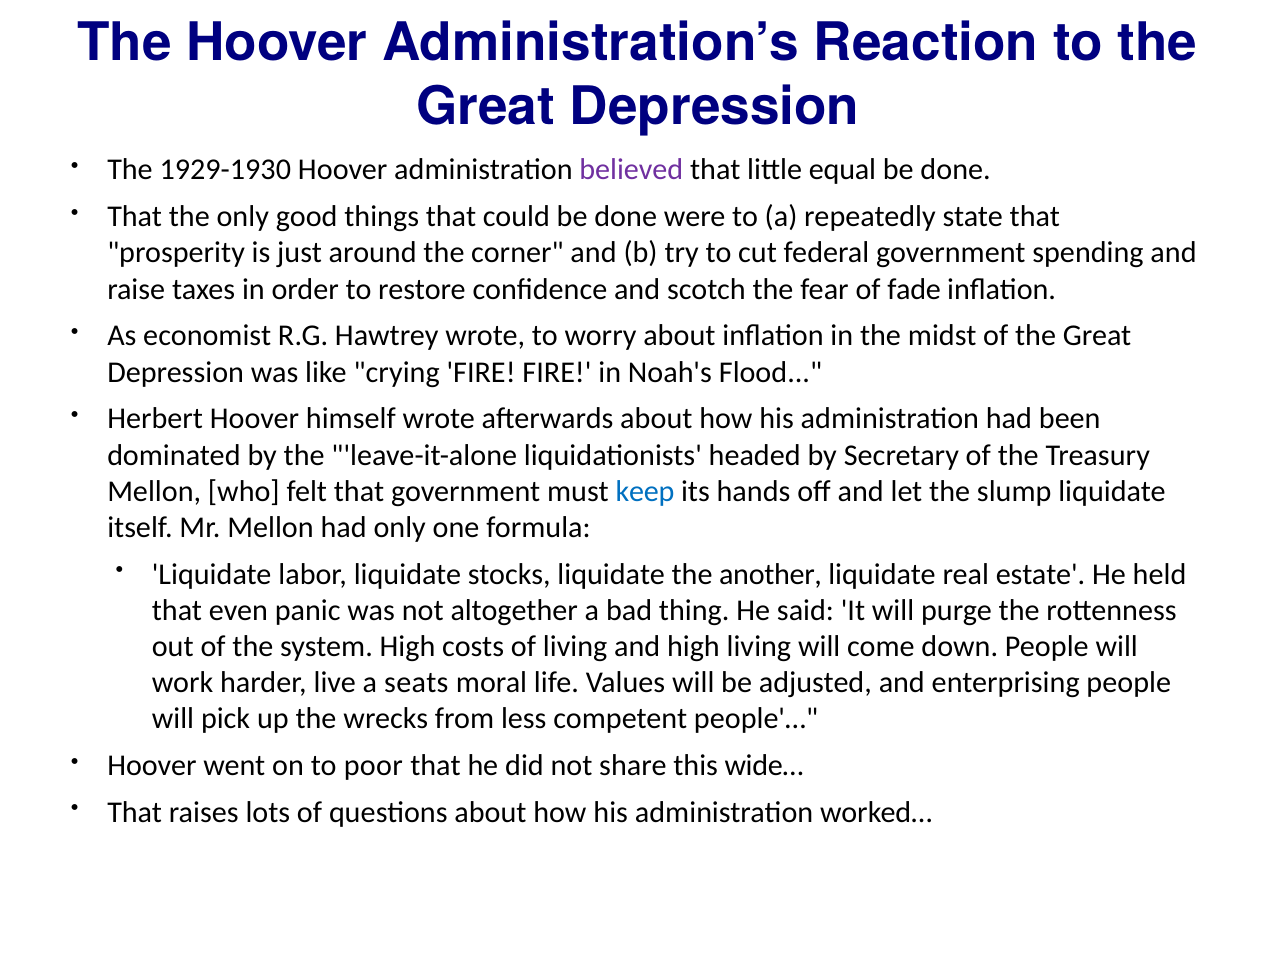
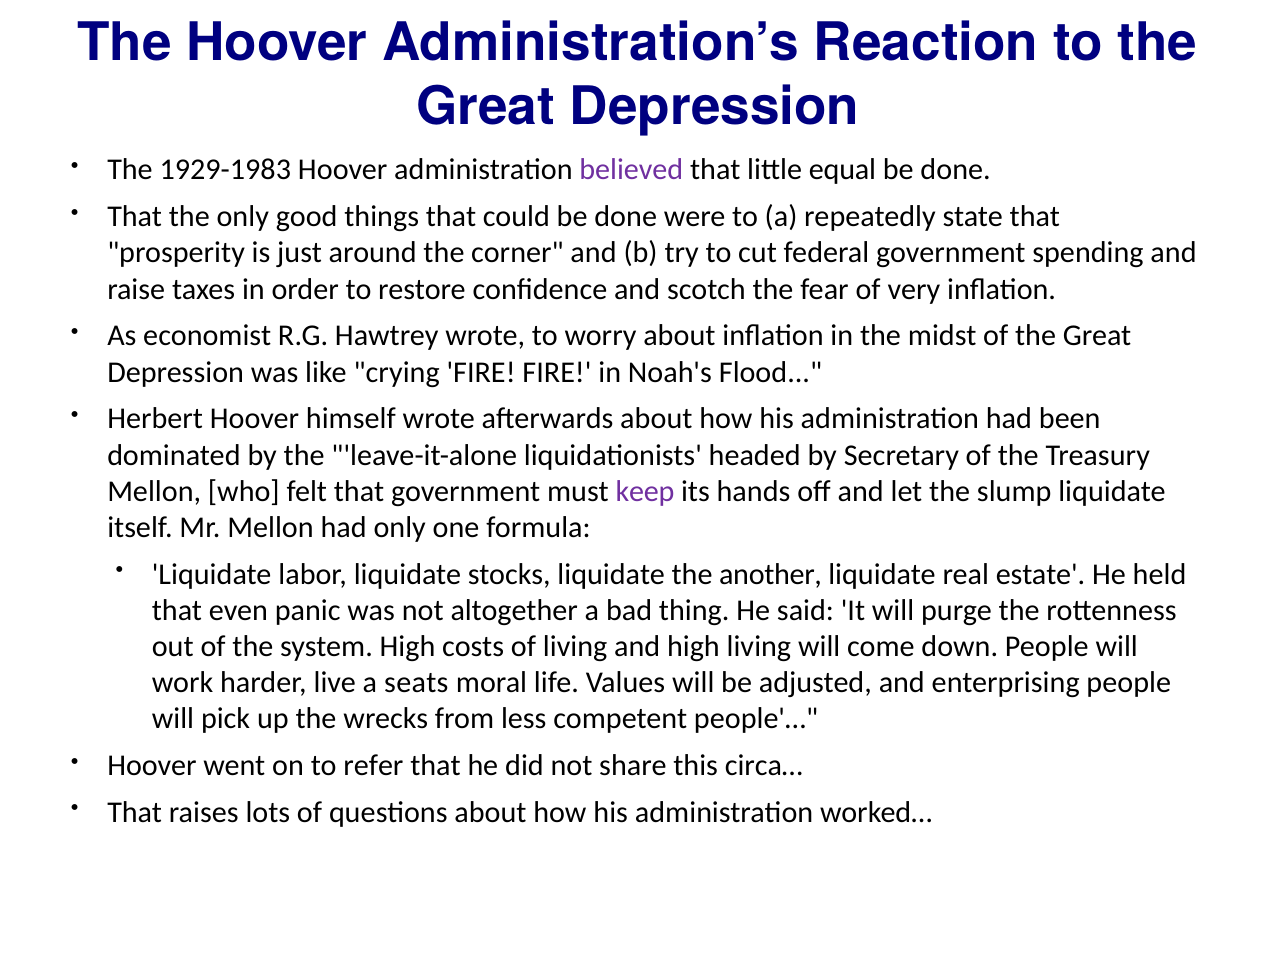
1929-1930: 1929-1930 -> 1929-1983
fade: fade -> very
keep colour: blue -> purple
poor: poor -> refer
wide…: wide… -> circa…
